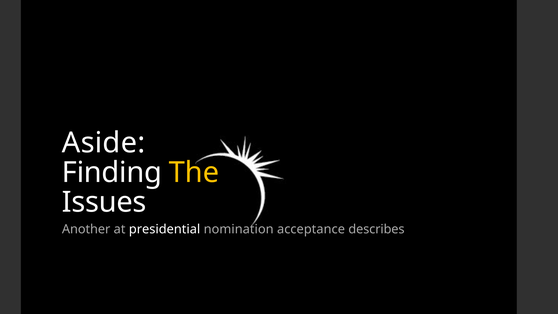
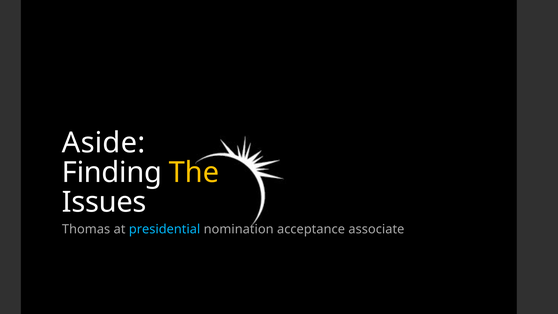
Another: Another -> Thomas
presidential colour: white -> light blue
describes: describes -> associate
